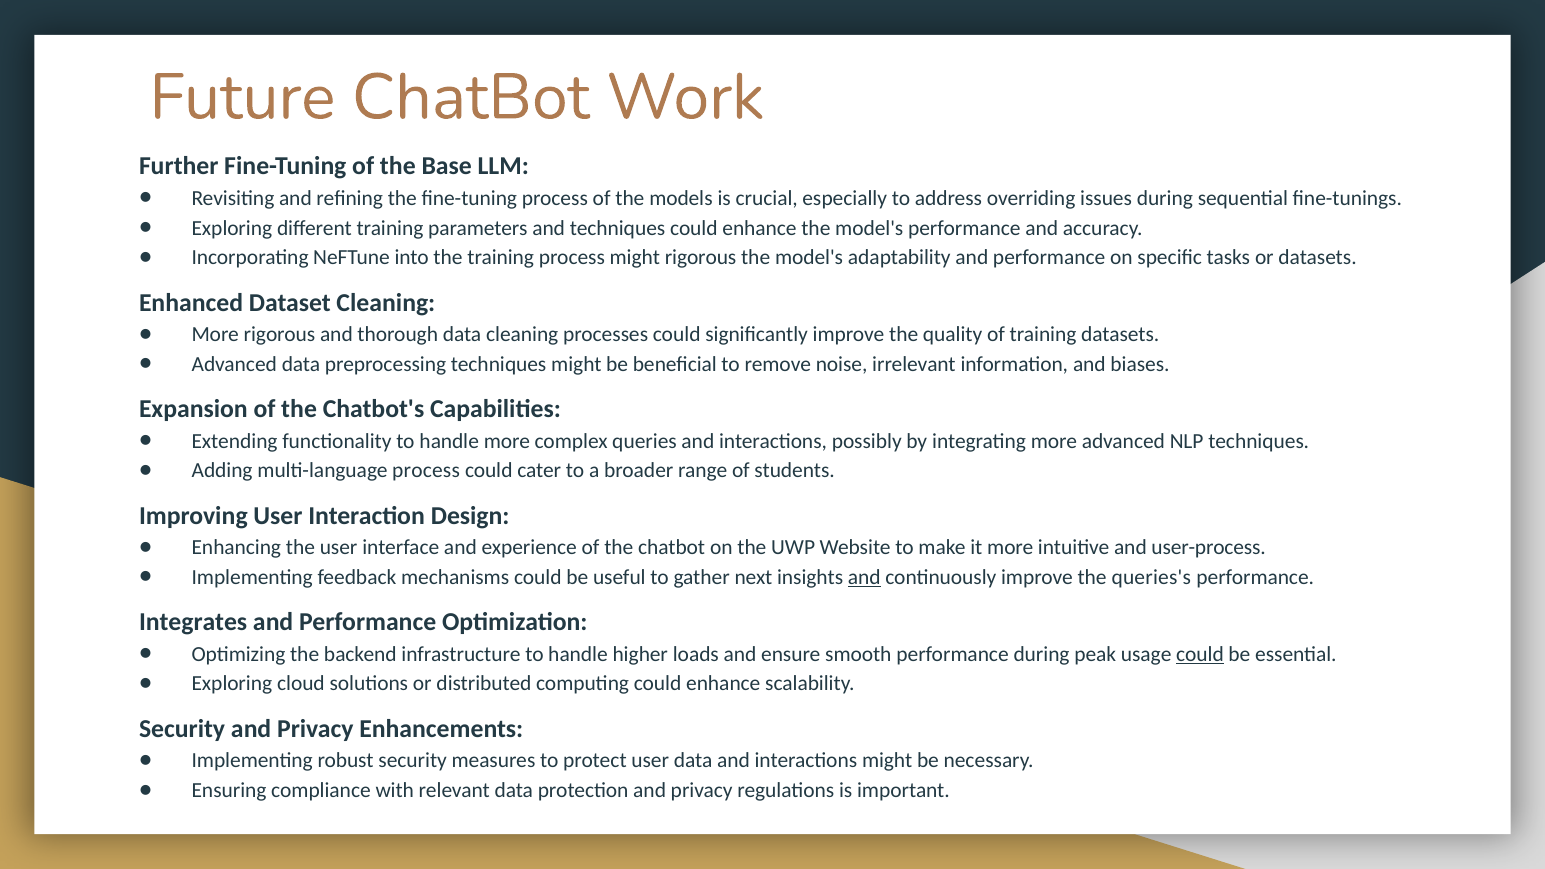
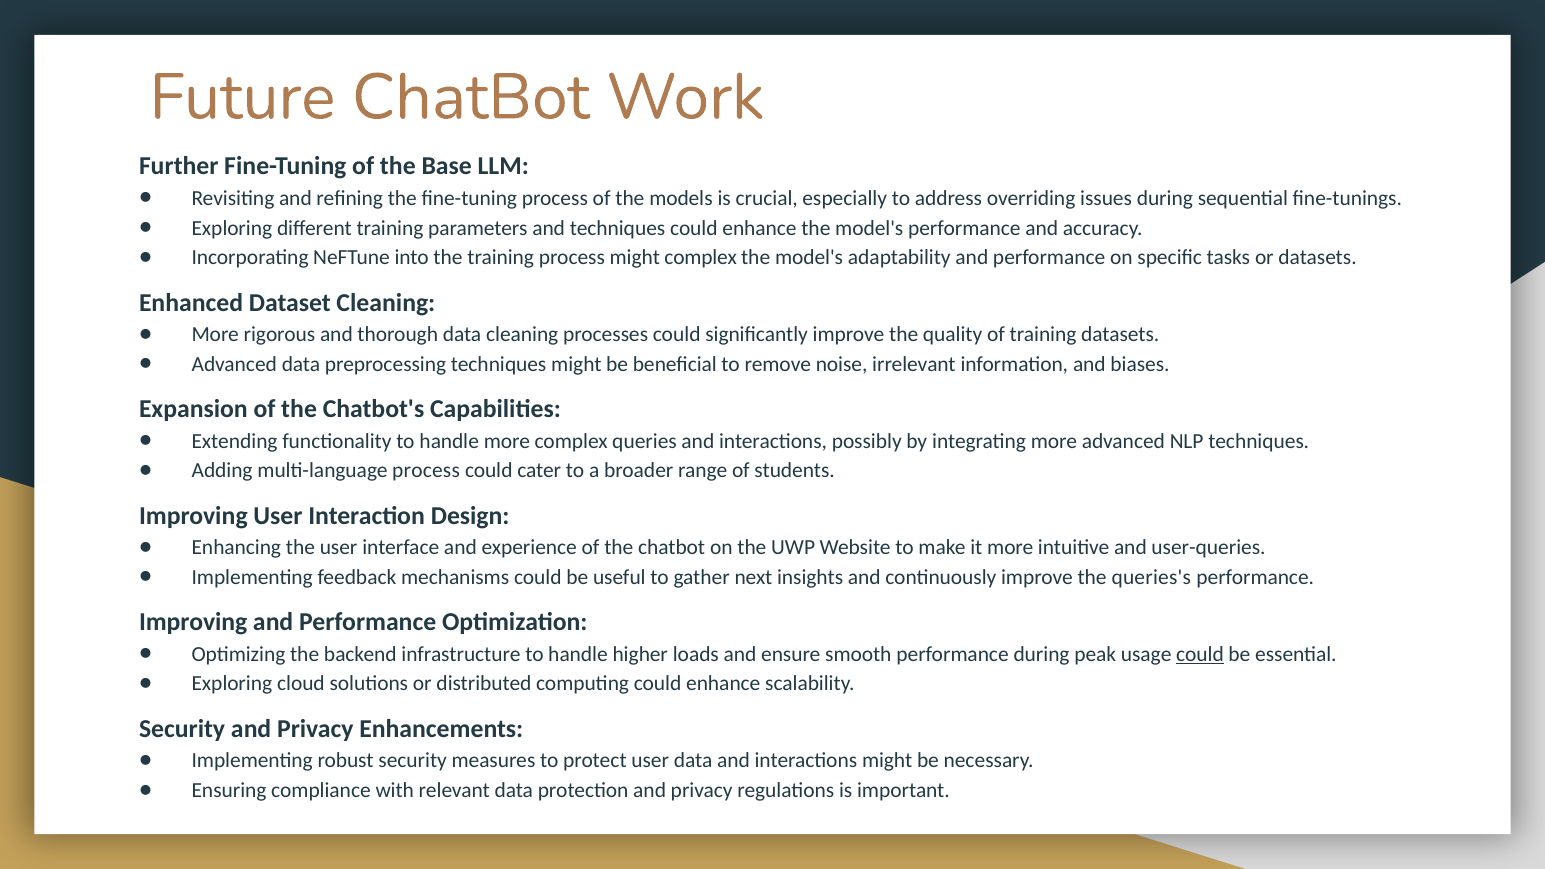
might rigorous: rigorous -> complex
user-process: user-process -> user-queries
and at (864, 577) underline: present -> none
Integrates at (193, 622): Integrates -> Improving
